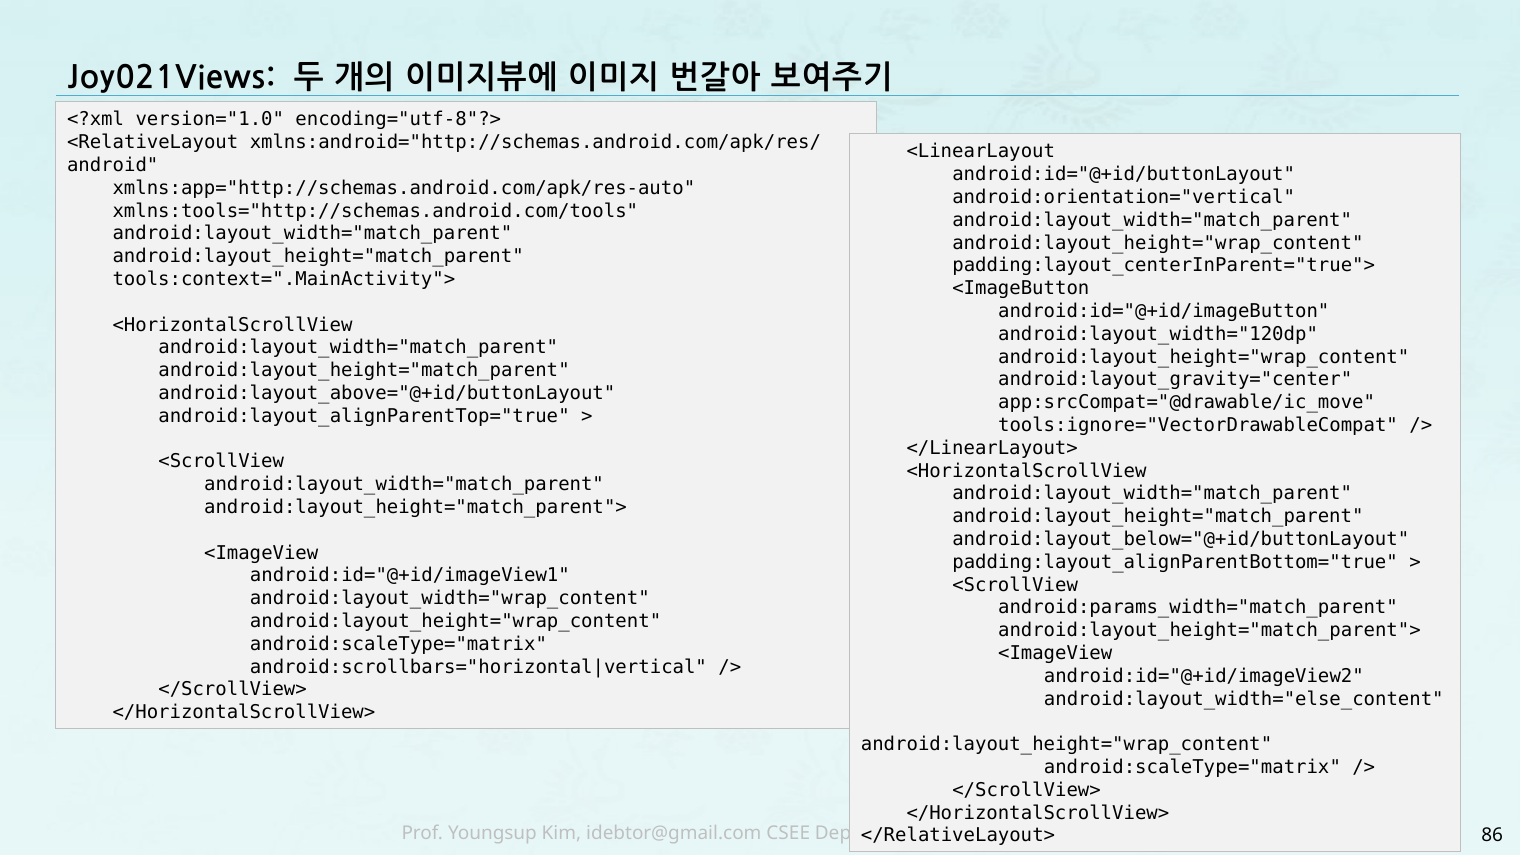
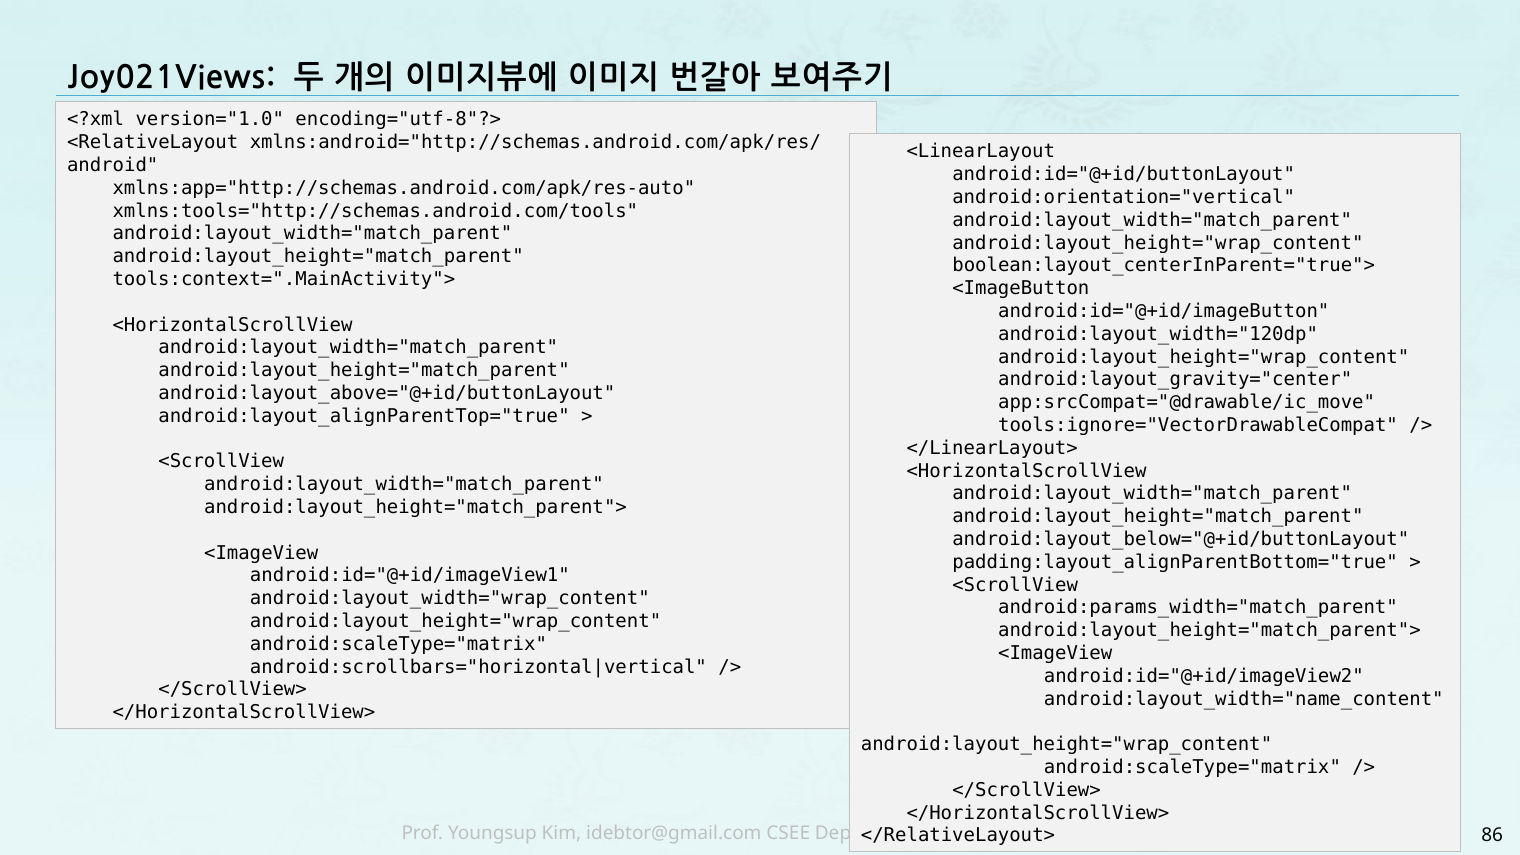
padding:layout_centerInParent="true">: padding:layout_centerInParent="true"> -> boolean:layout_centerInParent="true">
android:layout_width="else_content: android:layout_width="else_content -> android:layout_width="name_content
